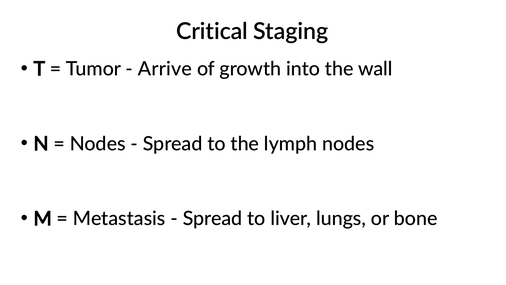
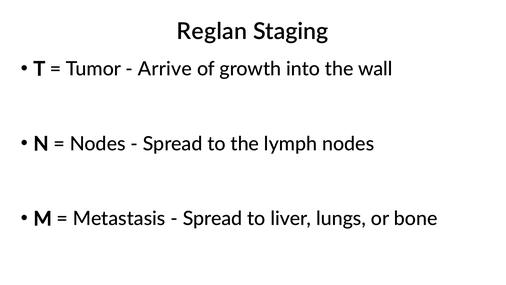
Critical: Critical -> Reglan
